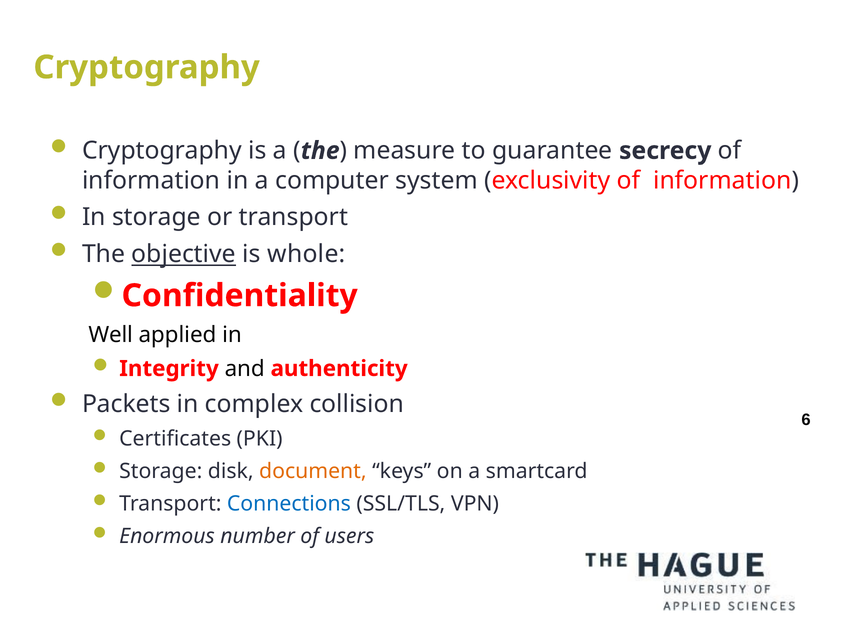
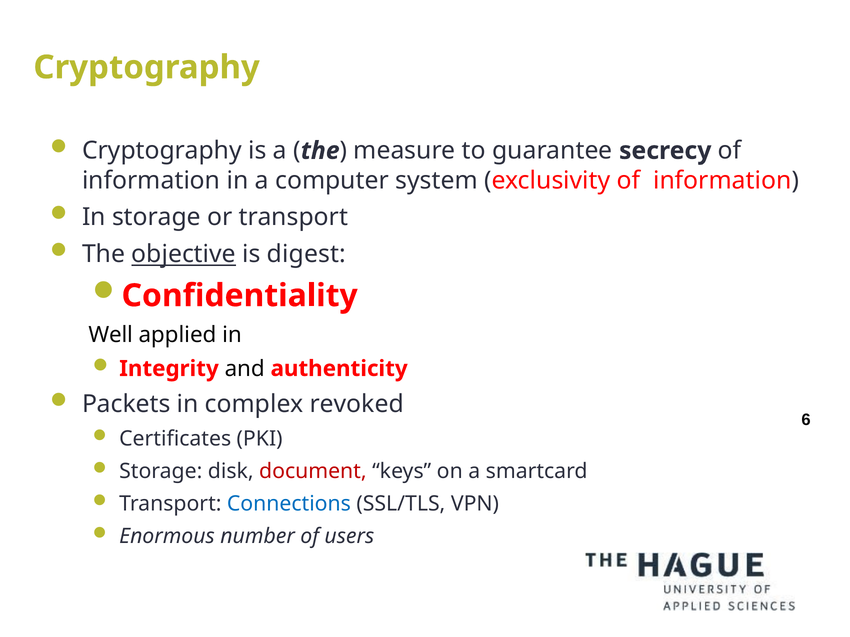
whole: whole -> digest
collision: collision -> revoked
document colour: orange -> red
